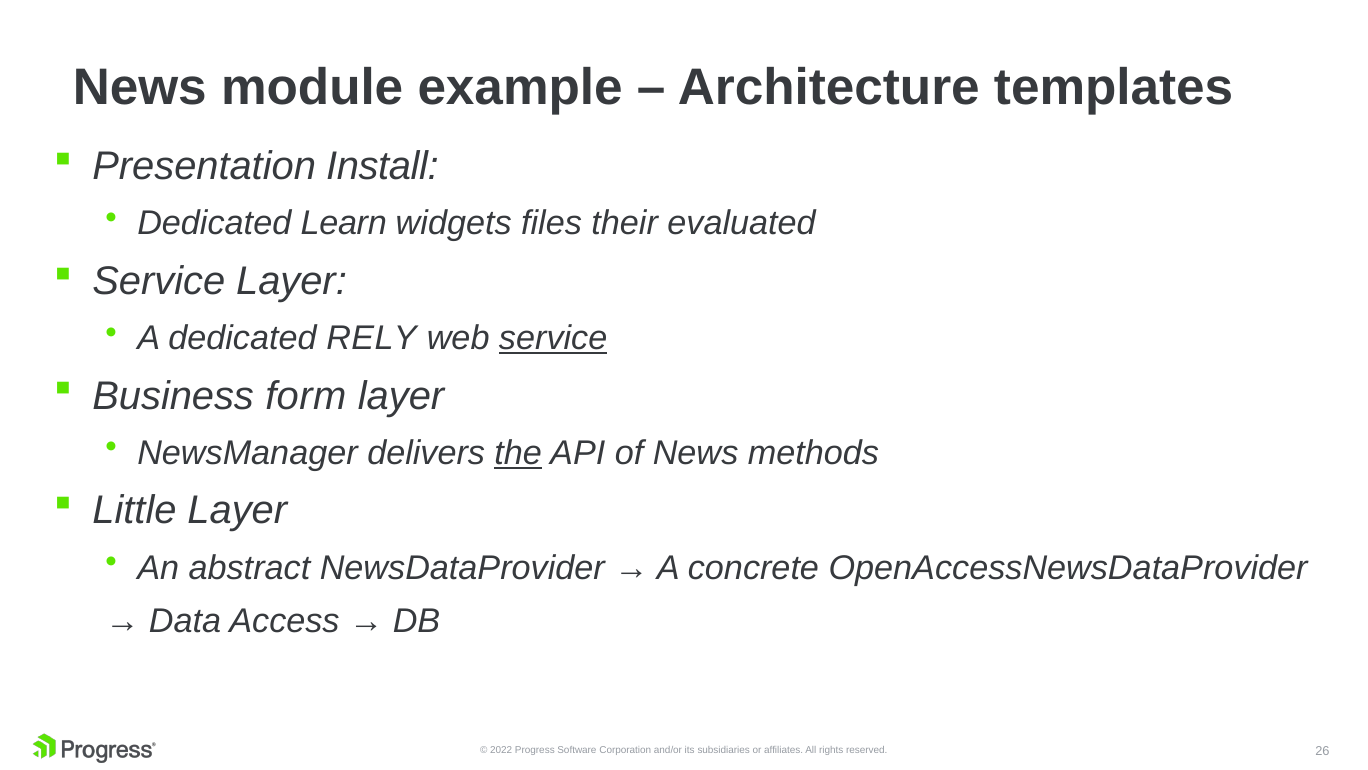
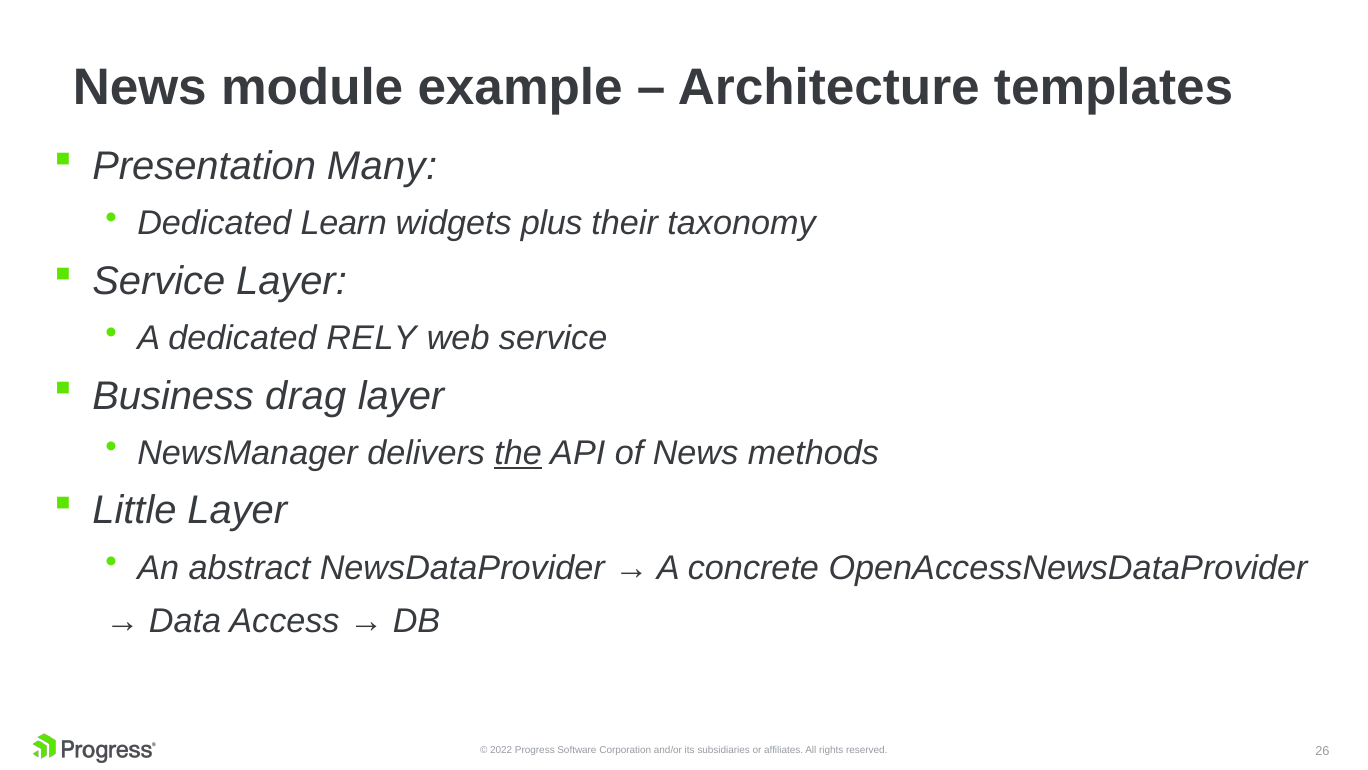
Install: Install -> Many
files: files -> plus
evaluated: evaluated -> taxonomy
service at (553, 338) underline: present -> none
form: form -> drag
